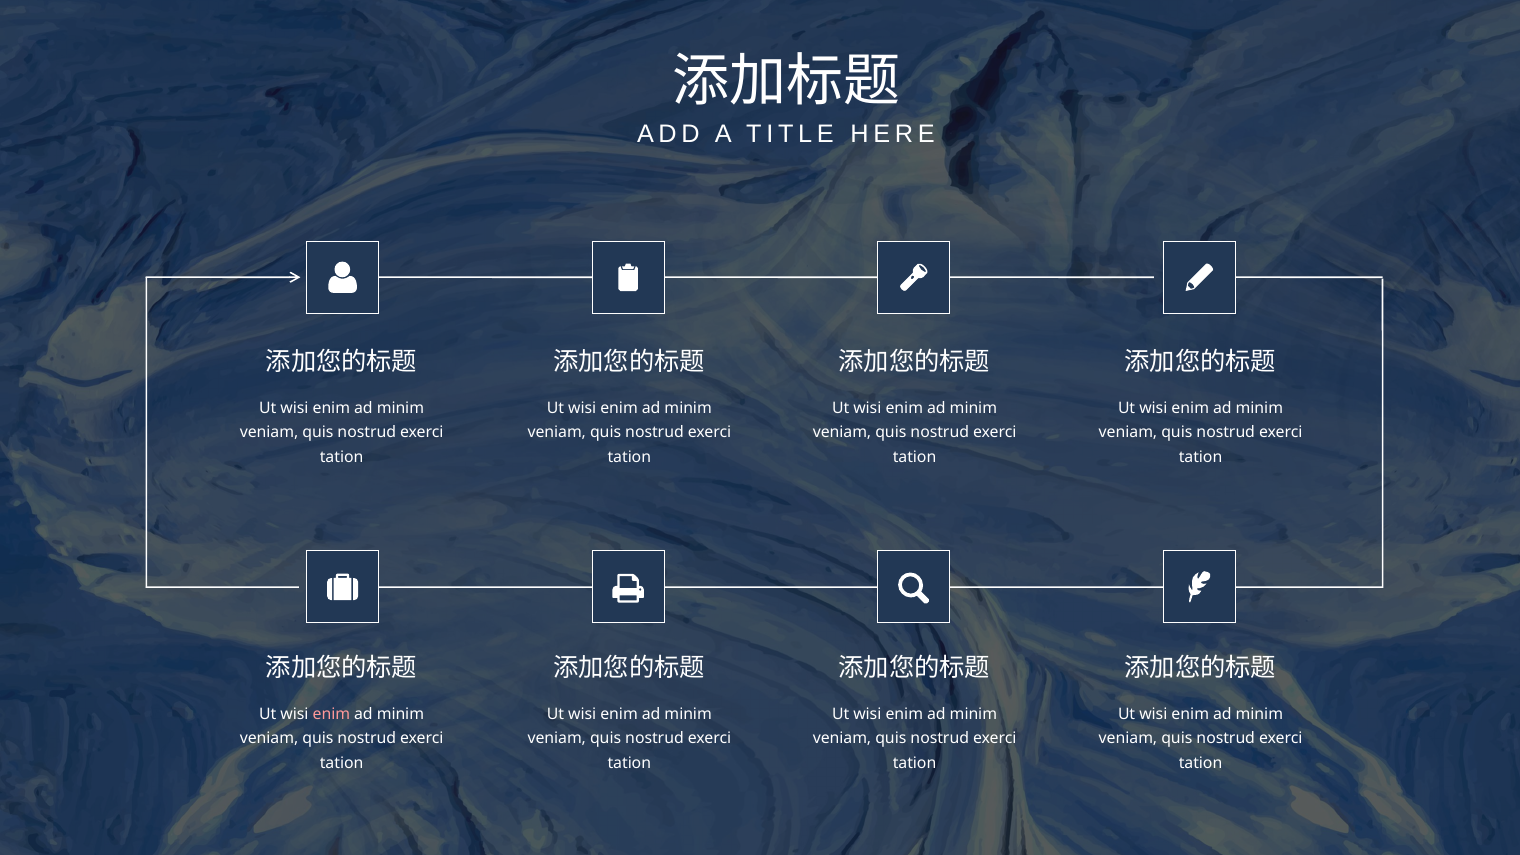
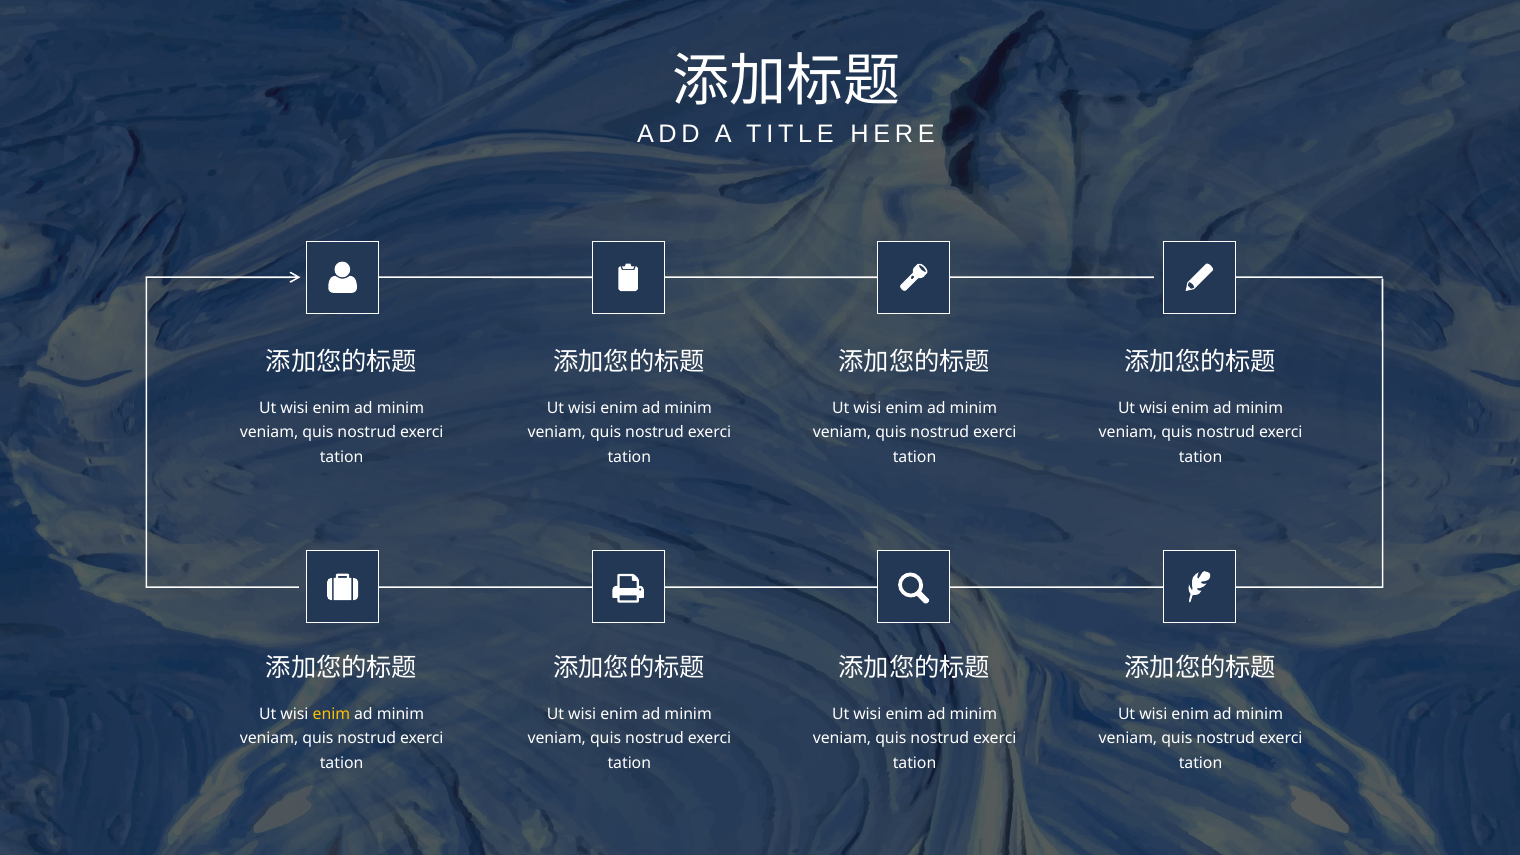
enim at (331, 714) colour: pink -> yellow
